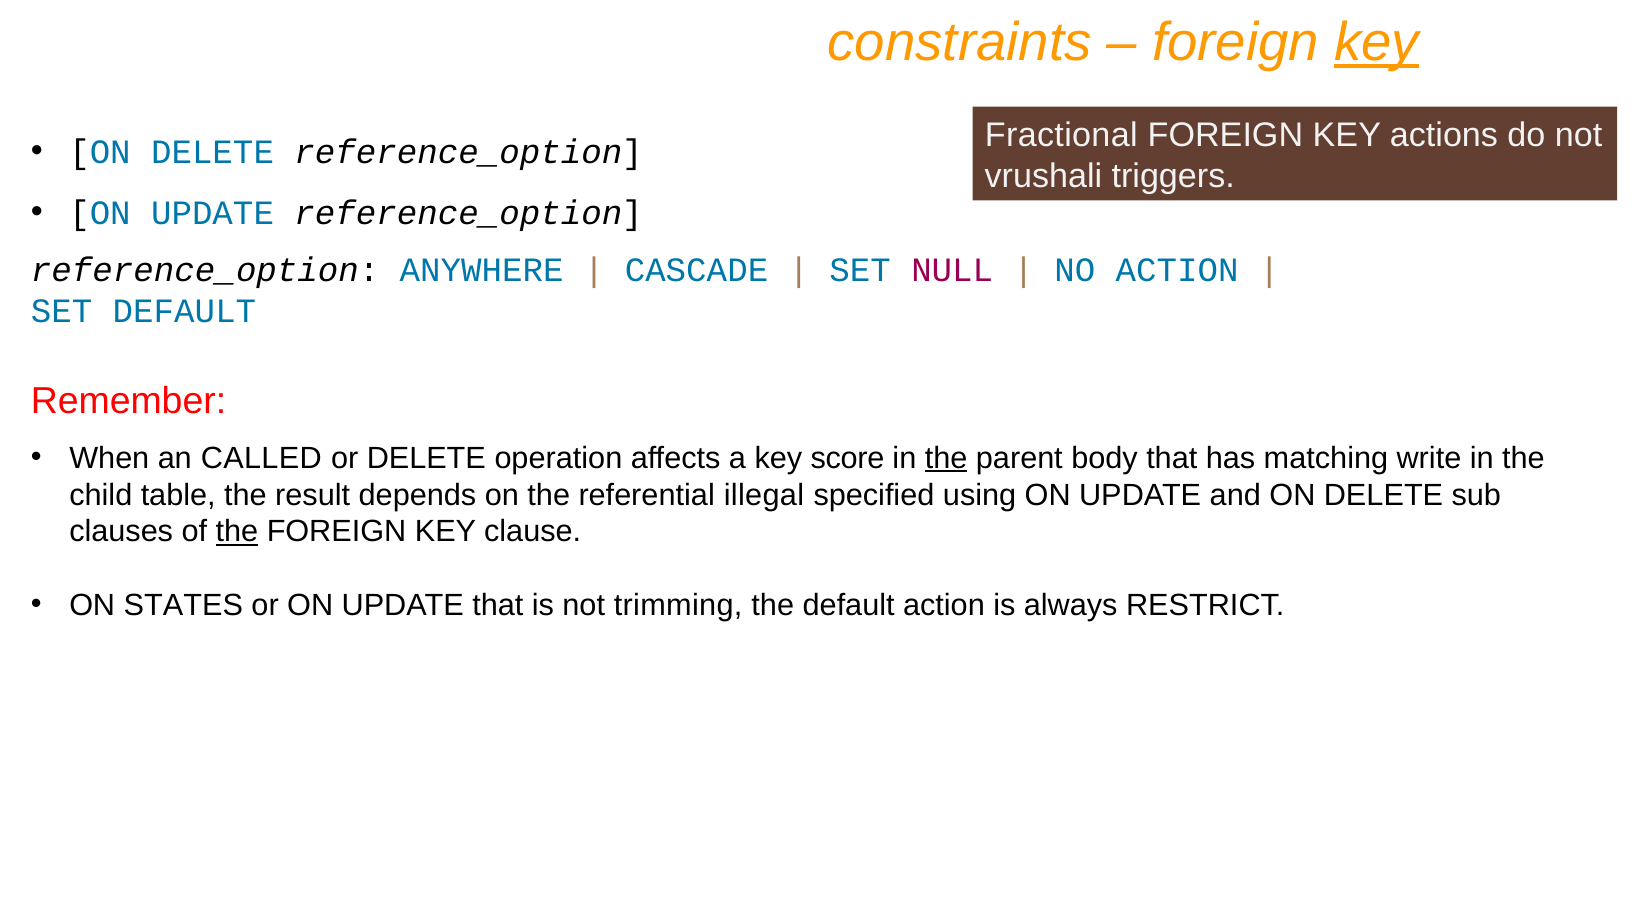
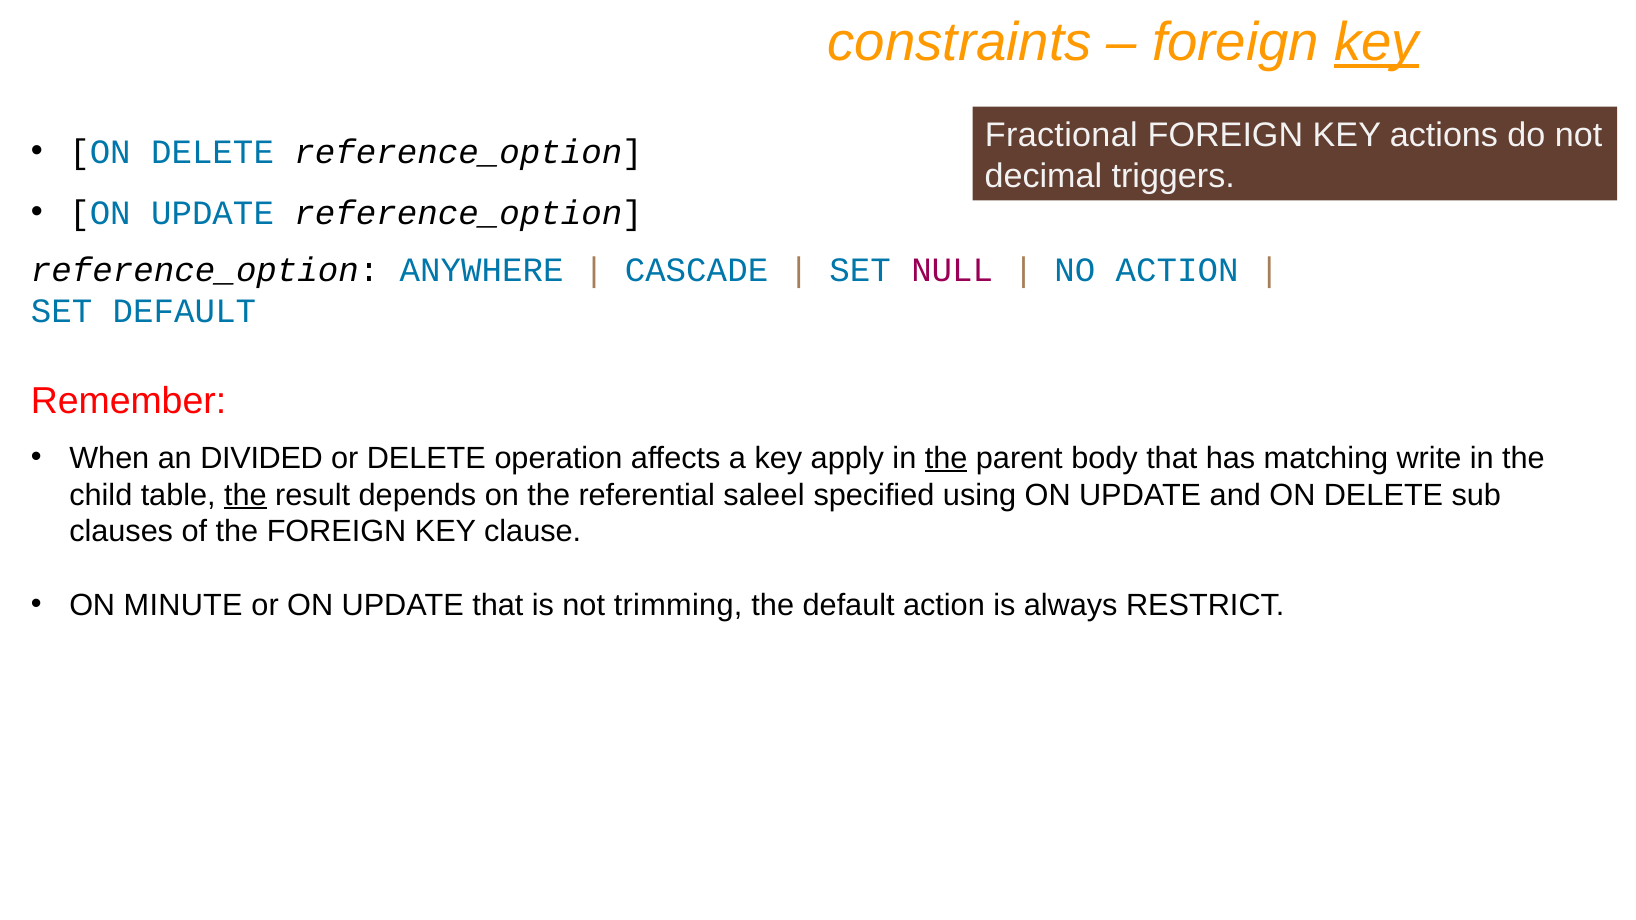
vrushali: vrushali -> decimal
CALLED: CALLED -> DIVIDED
score: score -> apply
the at (245, 495) underline: none -> present
illegal: illegal -> saleel
the at (237, 532) underline: present -> none
STATES: STATES -> MINUTE
